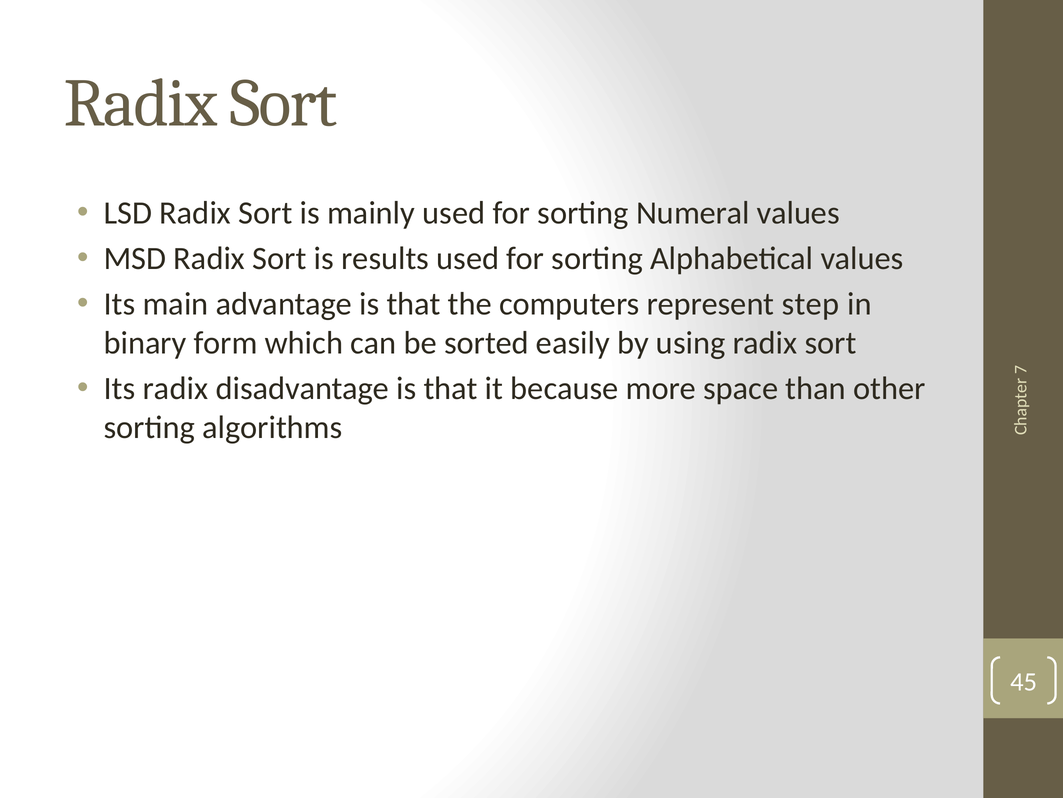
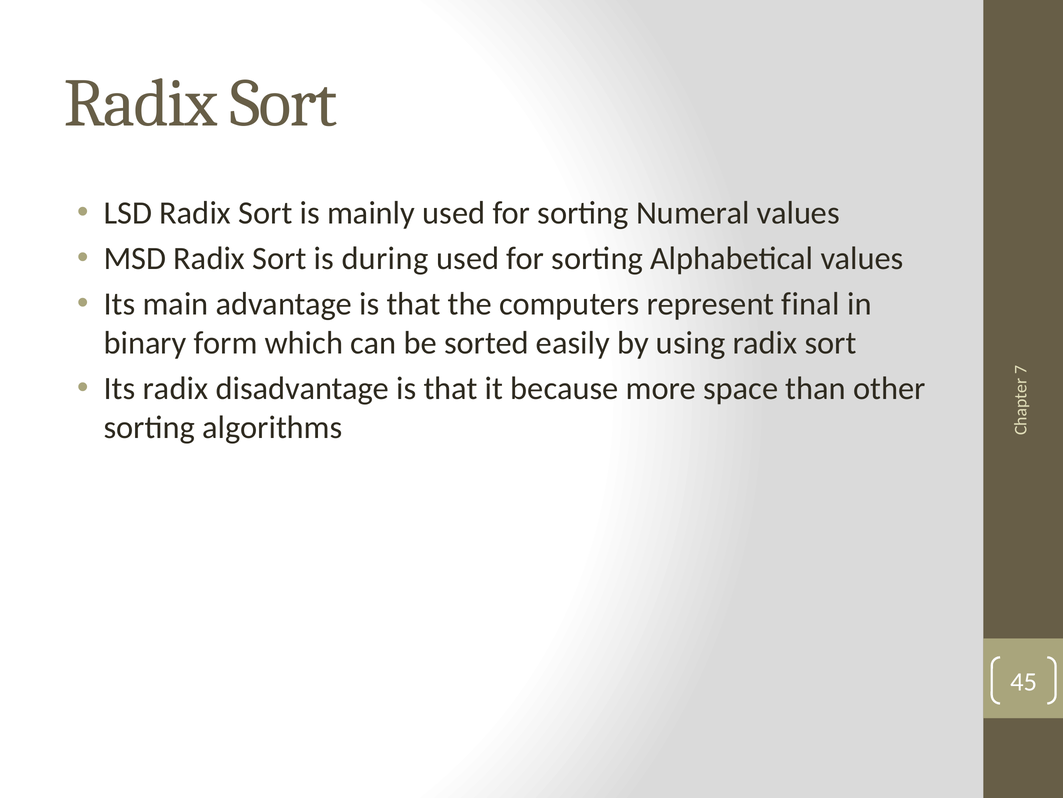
results: results -> during
step: step -> final
